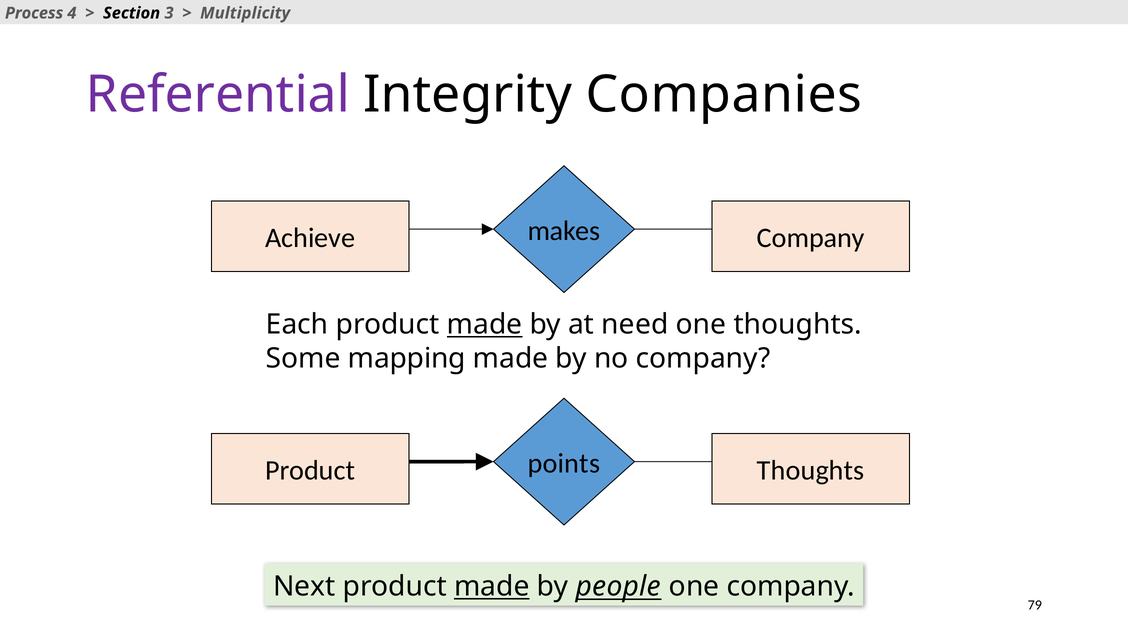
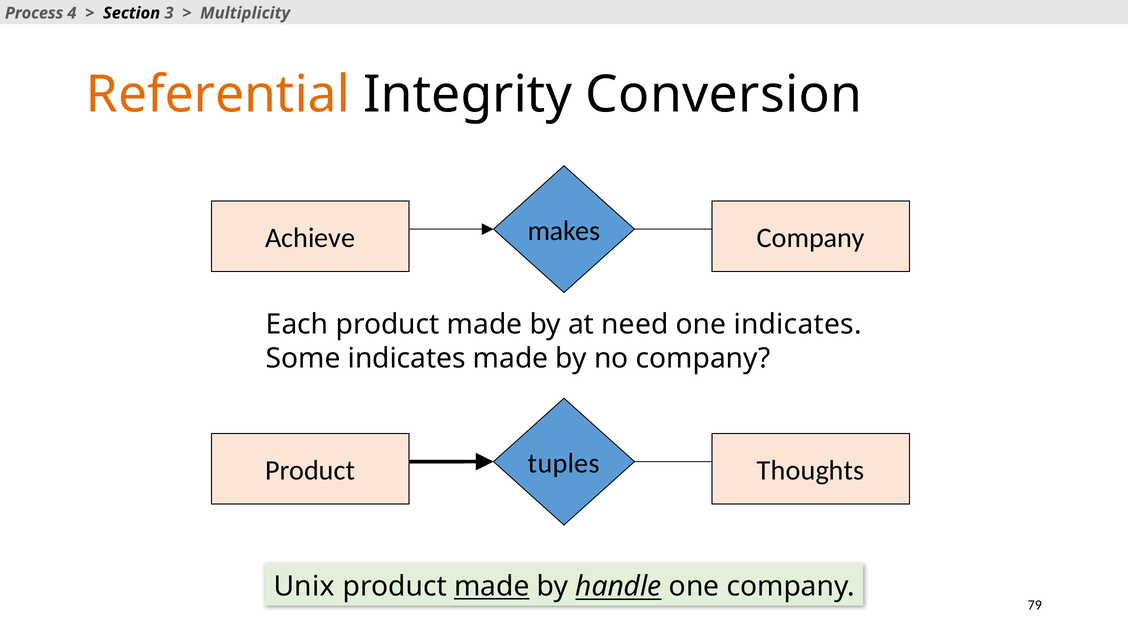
Referential colour: purple -> orange
Companies: Companies -> Conversion
made at (485, 325) underline: present -> none
one thoughts: thoughts -> indicates
Some mapping: mapping -> indicates
points: points -> tuples
Next: Next -> Unix
people: people -> handle
